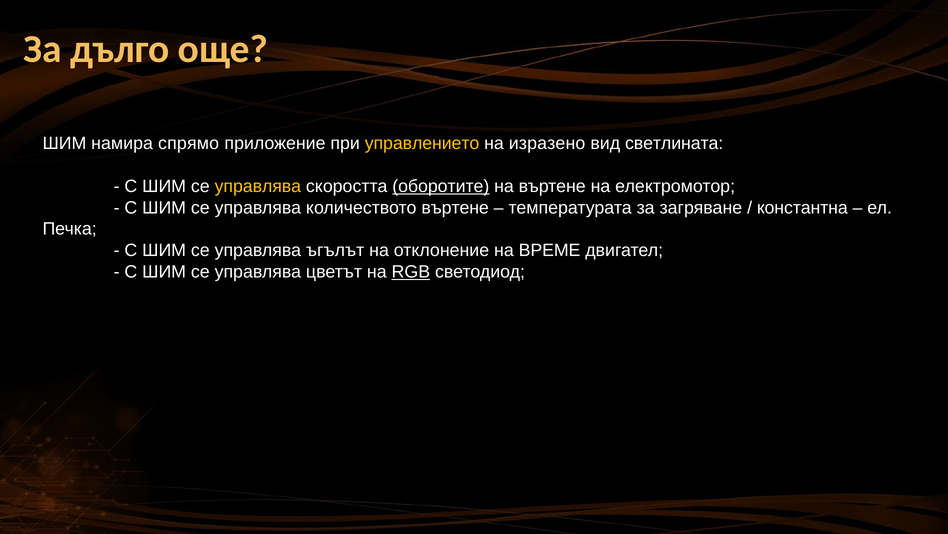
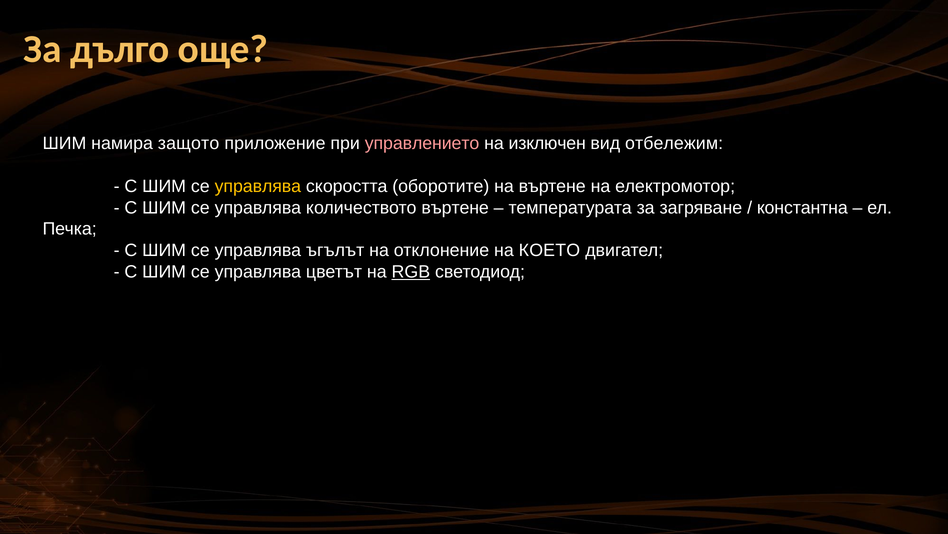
спрямо: спрямо -> защото
управлението colour: yellow -> pink
изразено: изразено -> изключен
светлината: светлината -> отбележим
оборотите underline: present -> none
ВРЕМЕ: ВРЕМЕ -> КОЕТО
